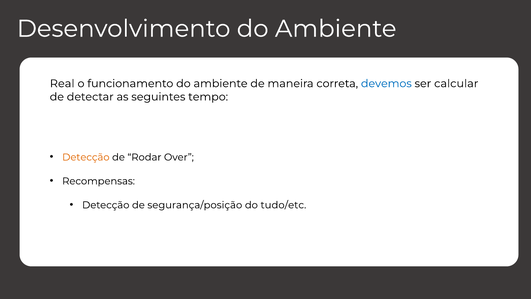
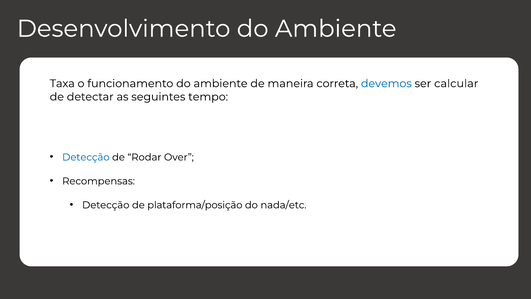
Real: Real -> Taxa
Detecção at (86, 157) colour: orange -> blue
segurança/posição: segurança/posição -> plataforma/posição
tudo/etc: tudo/etc -> nada/etc
